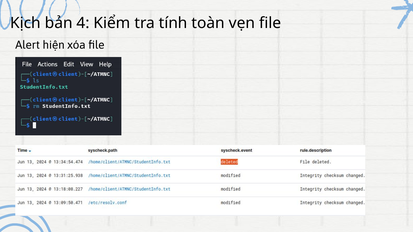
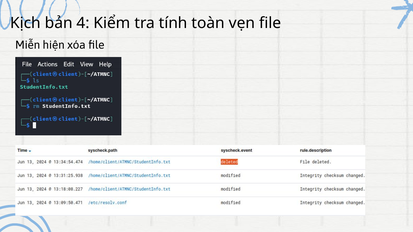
Alert: Alert -> Miễn
